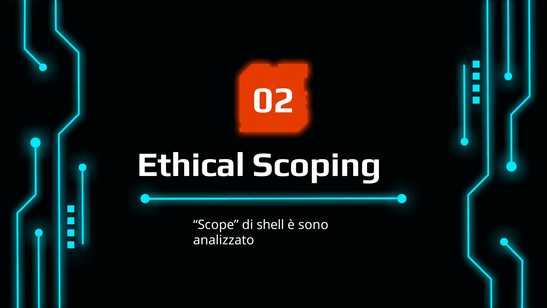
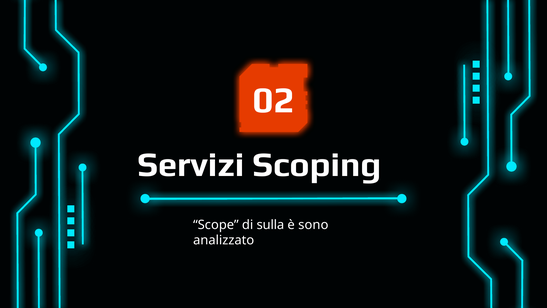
Ethical: Ethical -> Servizi
shell: shell -> sulla
